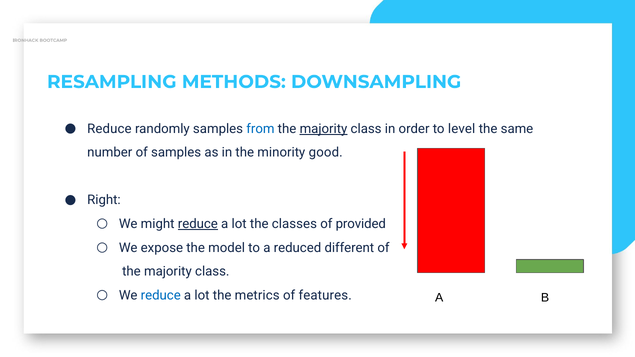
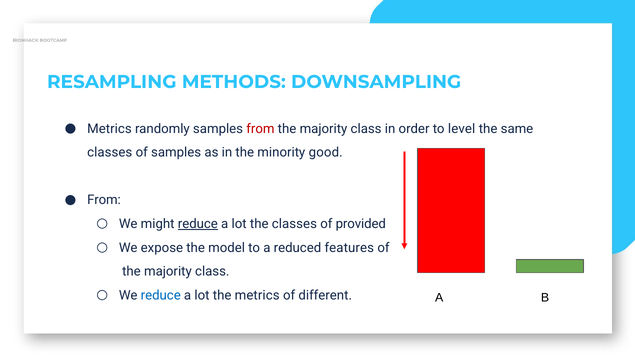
Reduce at (109, 129): Reduce -> Metrics
from at (260, 129) colour: blue -> red
majority at (324, 129) underline: present -> none
number at (110, 153): number -> classes
Right at (104, 200): Right -> From
different: different -> features
features: features -> different
